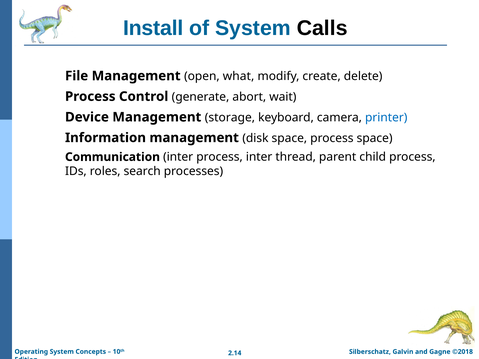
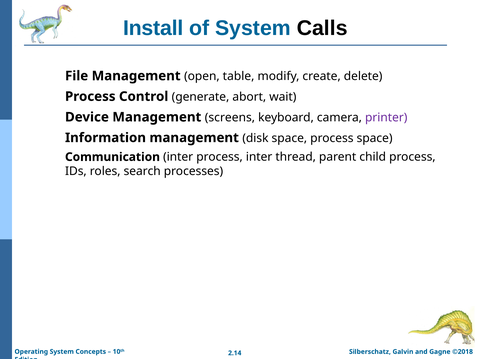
what: what -> table
storage: storage -> screens
printer colour: blue -> purple
